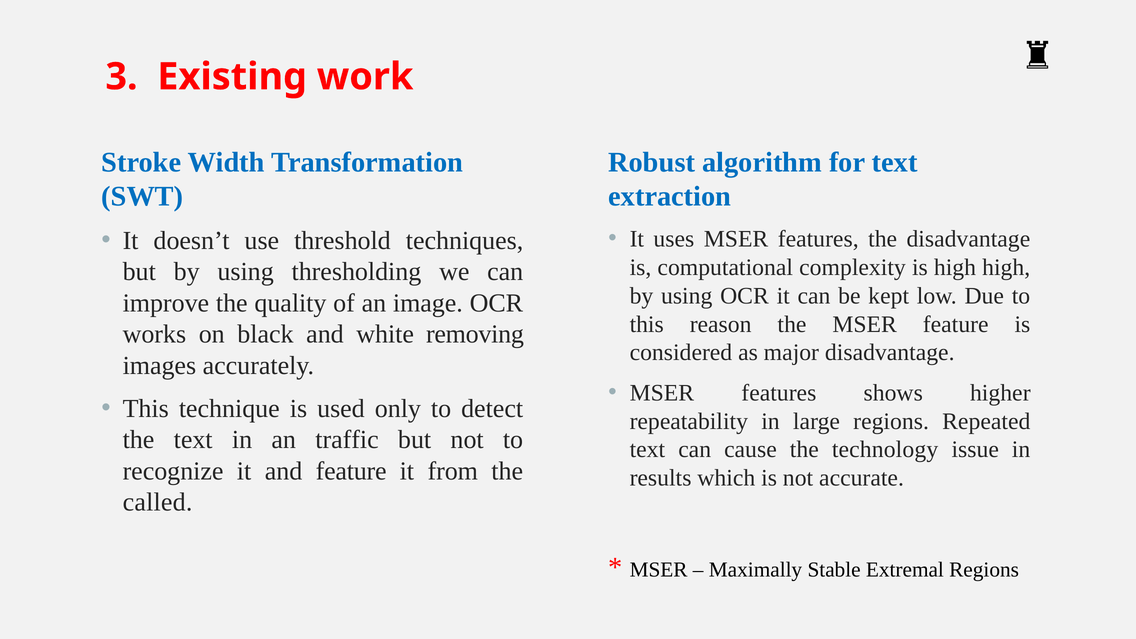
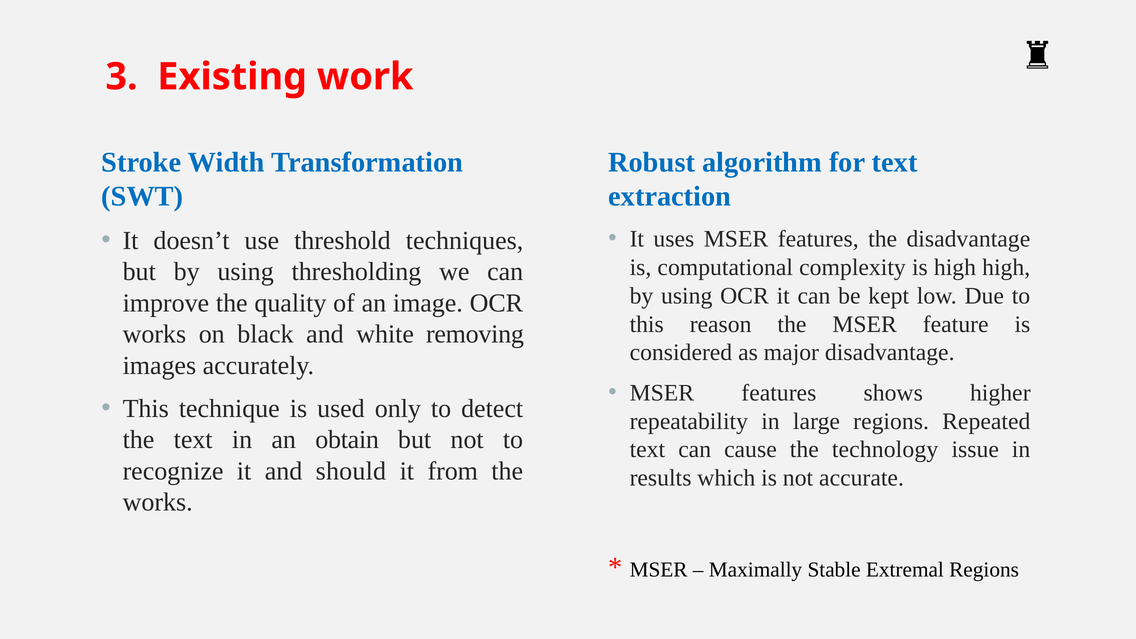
traffic: traffic -> obtain
and feature: feature -> should
called at (158, 502): called -> works
